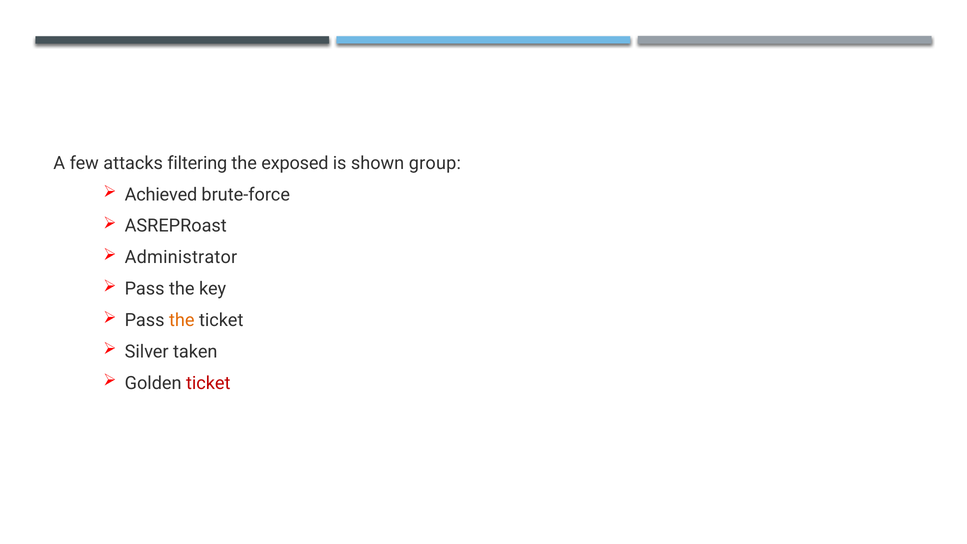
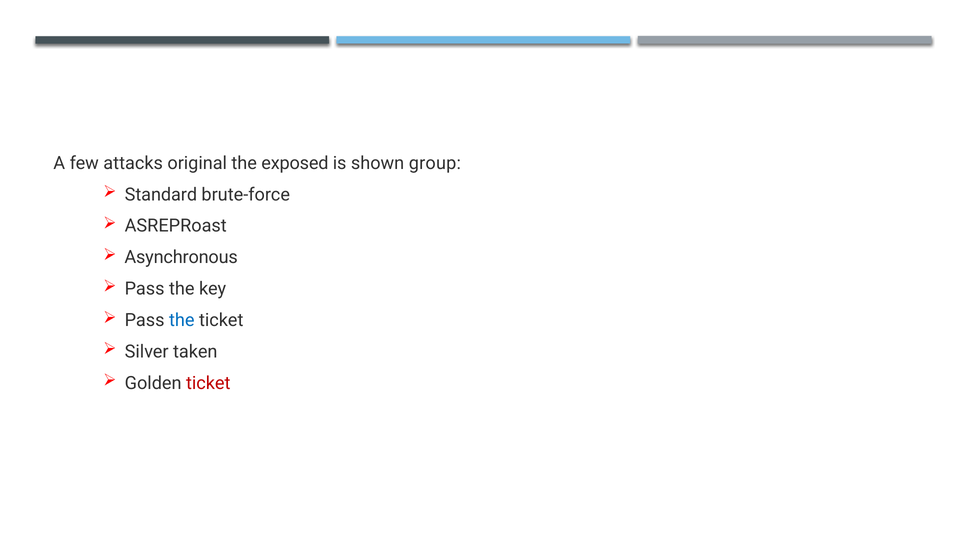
filtering: filtering -> original
Achieved: Achieved -> Standard
Administrator: Administrator -> Asynchronous
the at (182, 320) colour: orange -> blue
